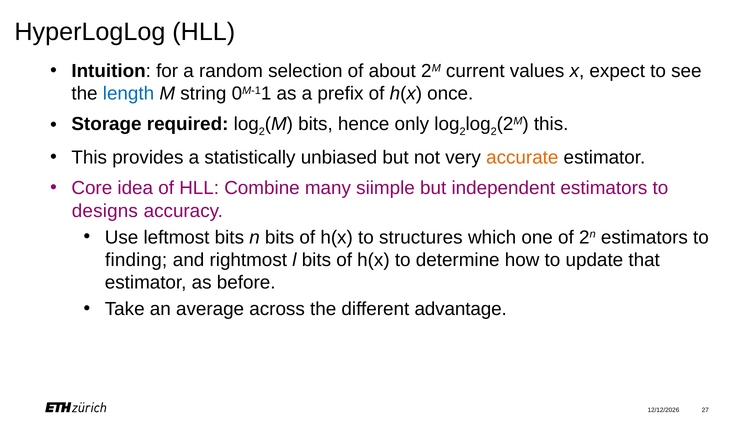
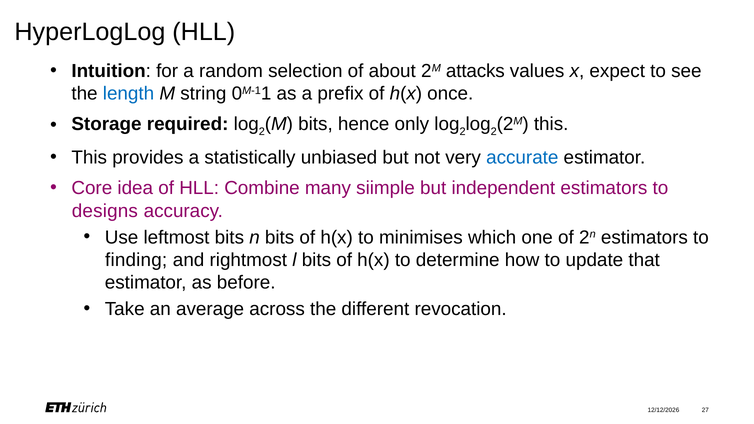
current: current -> attacks
accurate colour: orange -> blue
structures: structures -> minimises
advantage: advantage -> revocation
